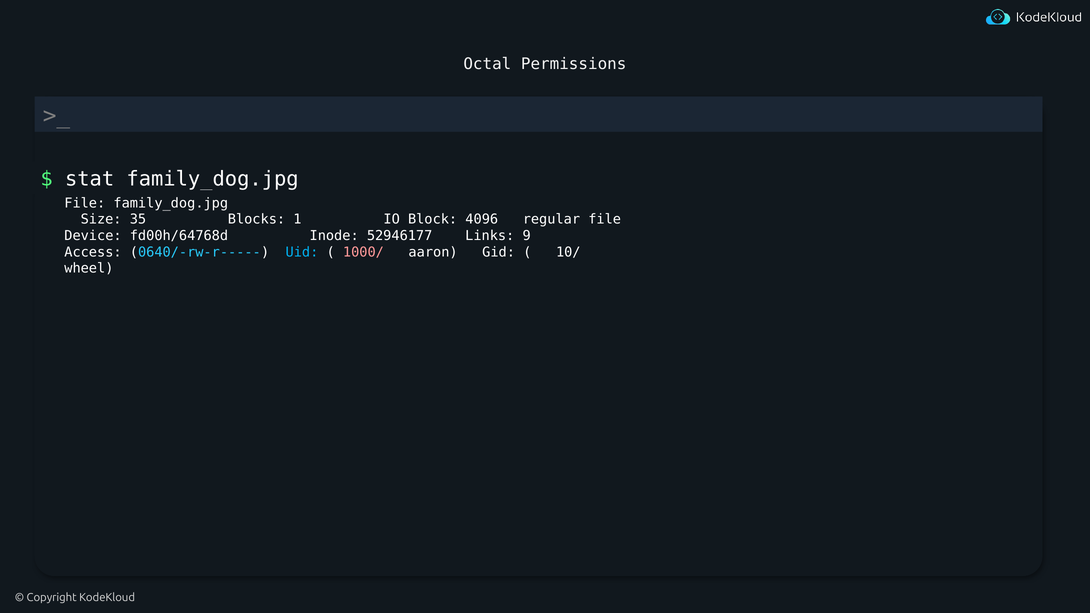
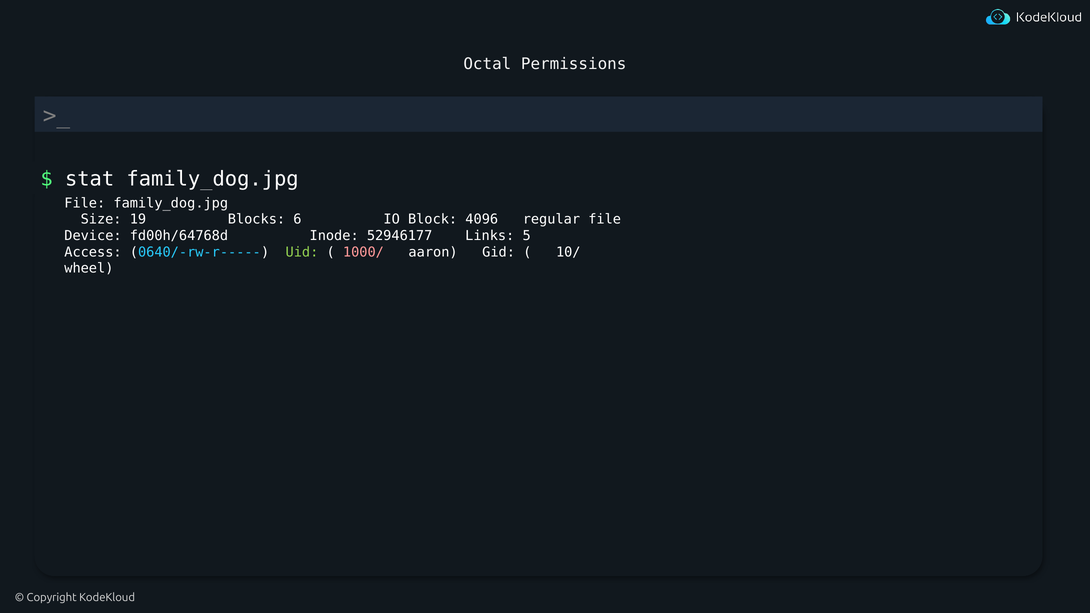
35: 35 -> 19
1: 1 -> 6
9: 9 -> 5
Uid colour: light blue -> light green
